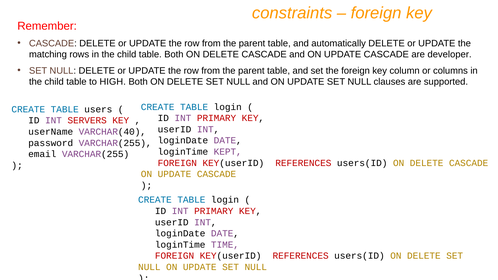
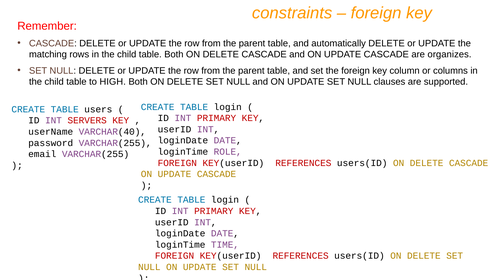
developer: developer -> organizes
KEPT: KEPT -> ROLE
